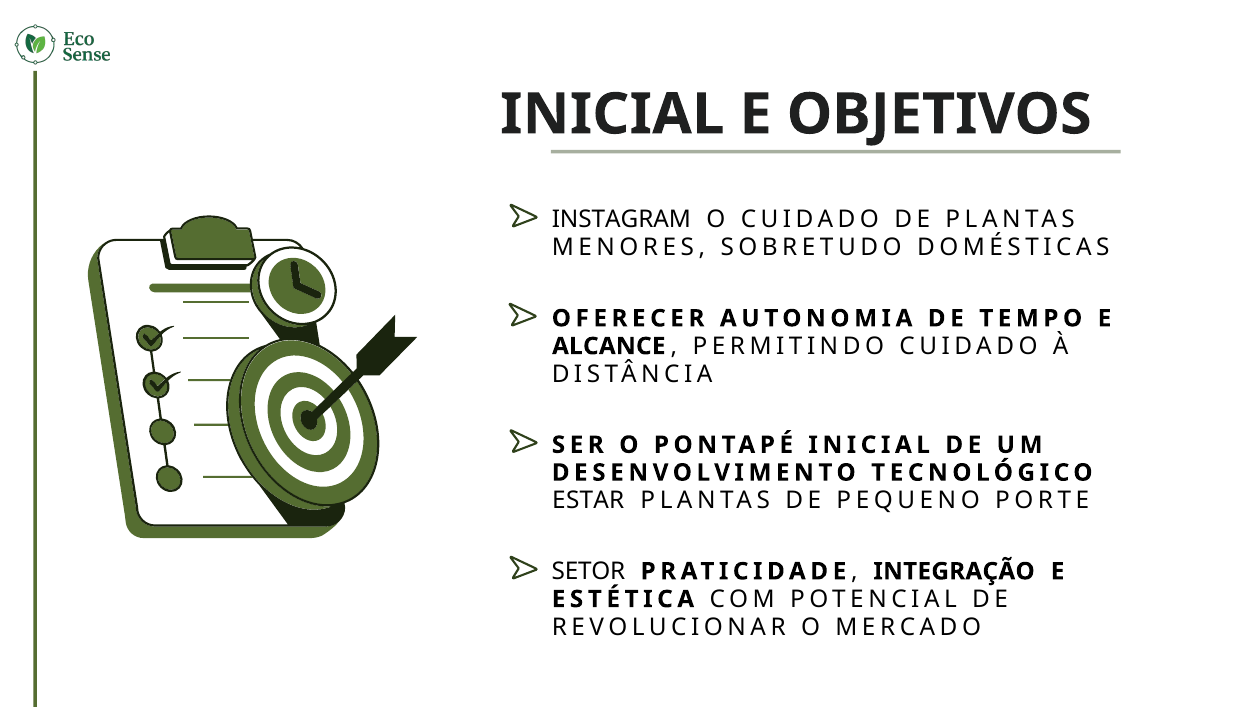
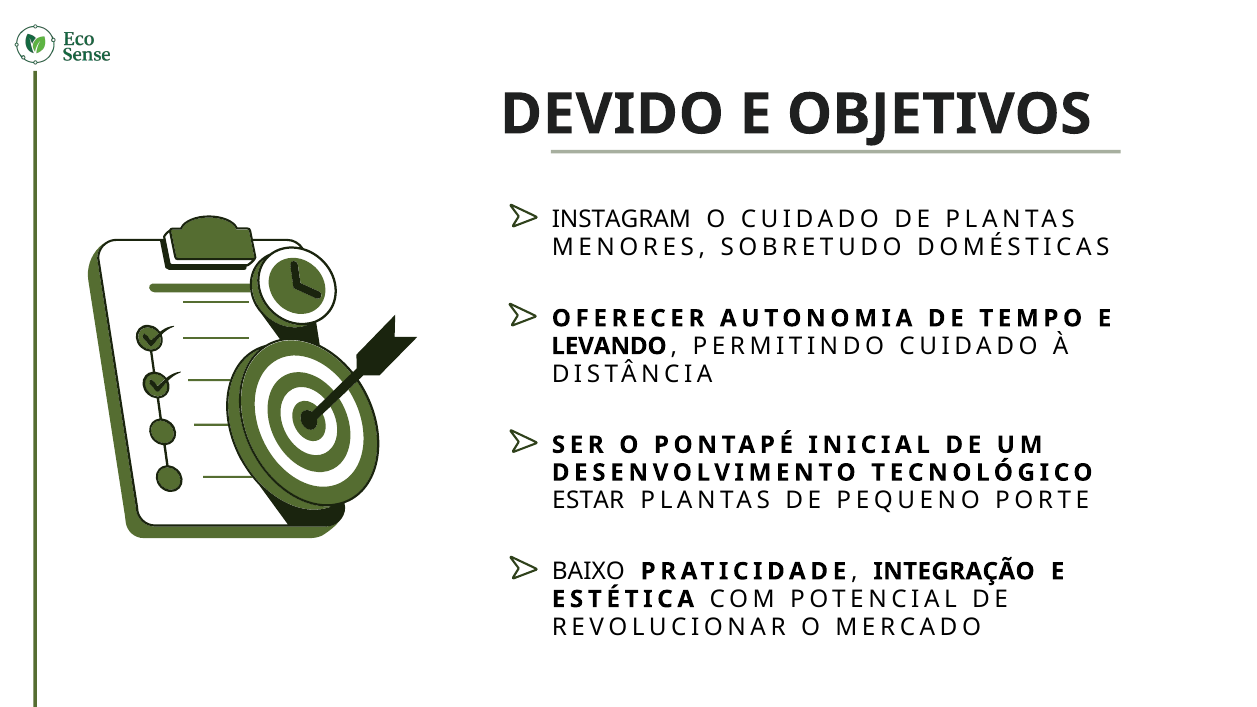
INICIAL at (612, 114): INICIAL -> DEVIDO
ALCANCE: ALCANCE -> LEVANDO
SETOR: SETOR -> BAIXO
